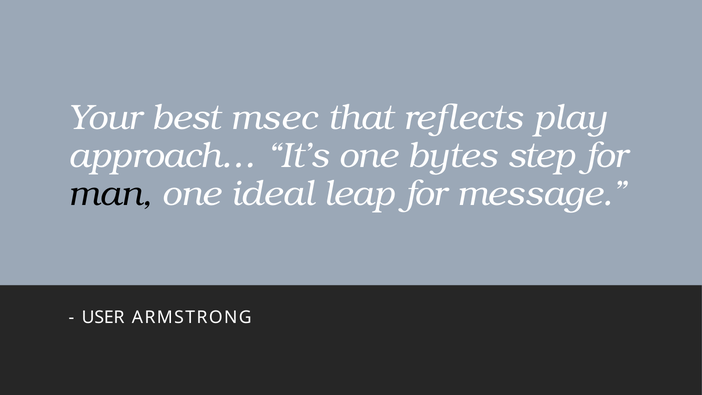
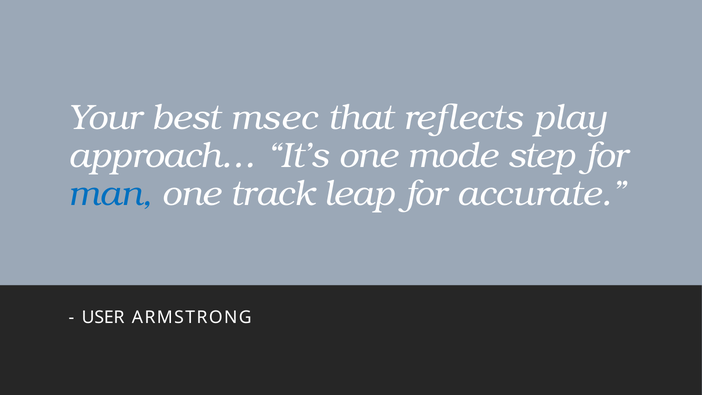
bytes: bytes -> mode
man colour: black -> blue
ideal: ideal -> track
message: message -> accurate
